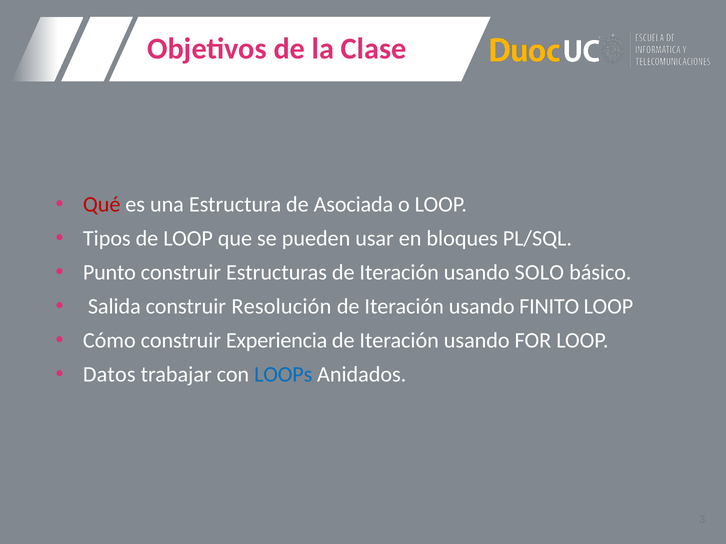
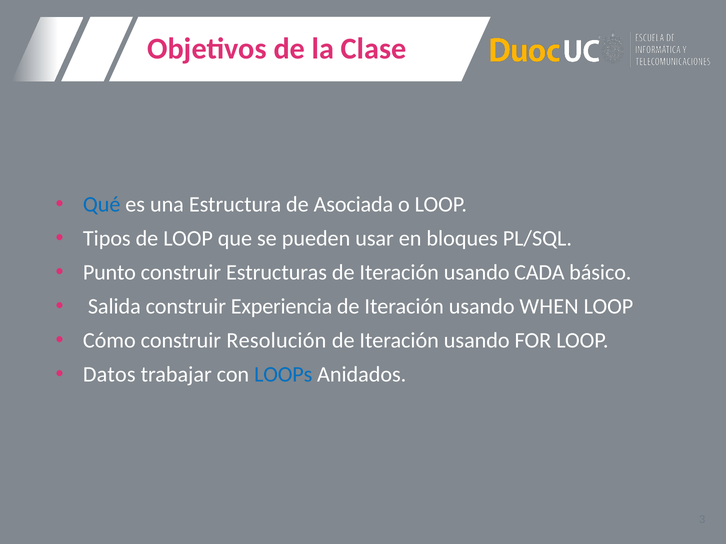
Qué colour: red -> blue
SOLO: SOLO -> CADA
Resolución: Resolución -> Experiencia
FINITO: FINITO -> WHEN
Experiencia: Experiencia -> Resolución
